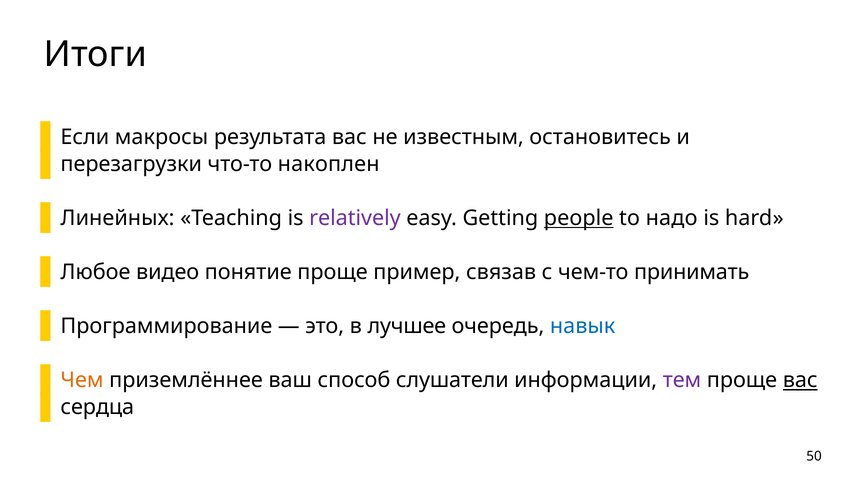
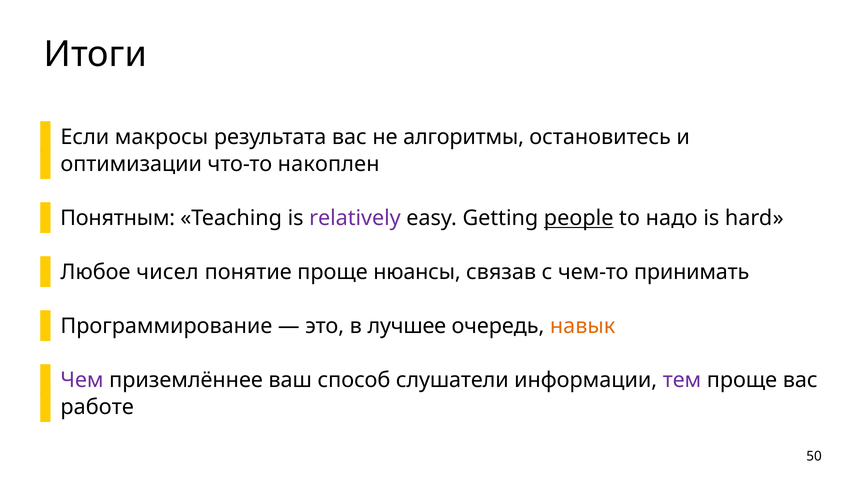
известным: известным -> алгоритмы
перезагрузки: перезагрузки -> оптимизации
Линейных: Линейных -> Понятным
видео: видео -> чисел
пример: пример -> нюансы
навык colour: blue -> orange
Чем colour: orange -> purple
вас at (800, 381) underline: present -> none
сердца: сердца -> работе
